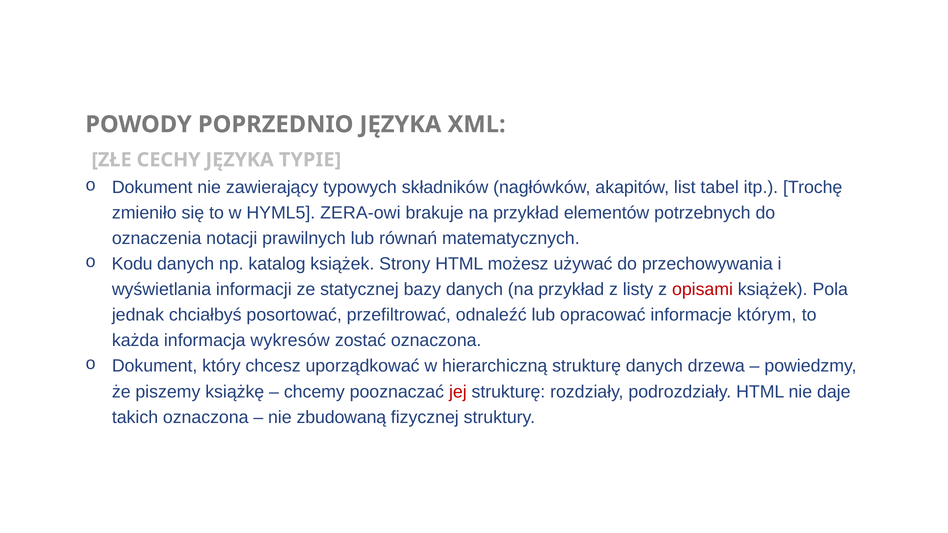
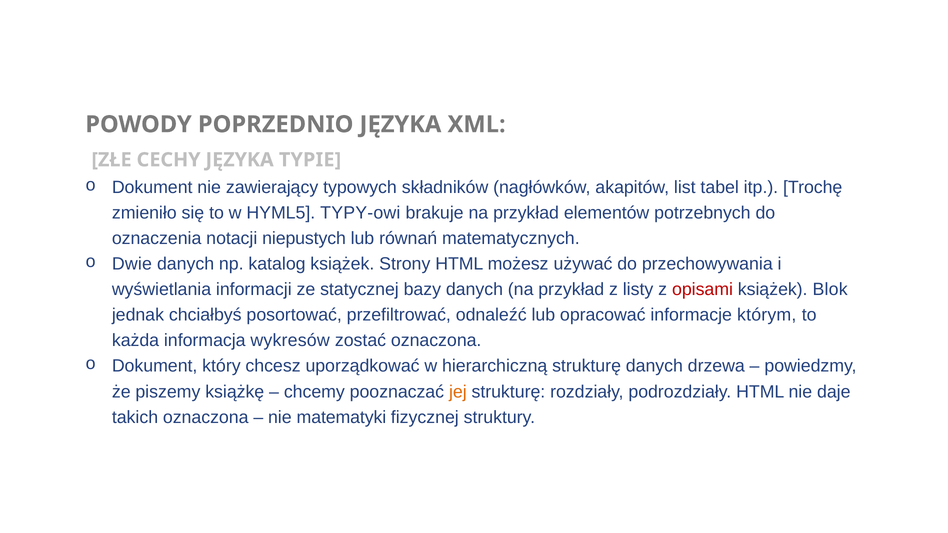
ZERA-owi: ZERA-owi -> TYPY-owi
prawilnych: prawilnych -> niepustych
Kodu: Kodu -> Dwie
Pola: Pola -> Blok
jej colour: red -> orange
zbudowaną: zbudowaną -> matematyki
